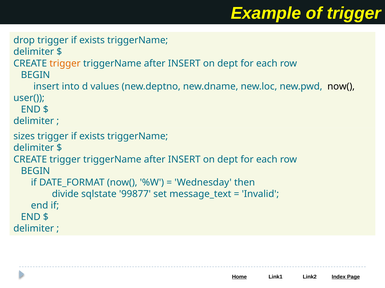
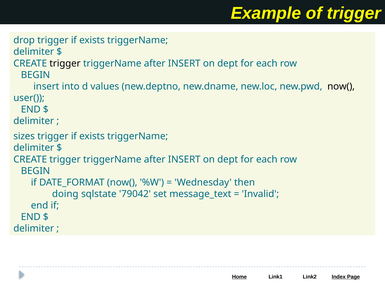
trigger at (65, 64) colour: orange -> black
divide: divide -> doing
99877: 99877 -> 79042
